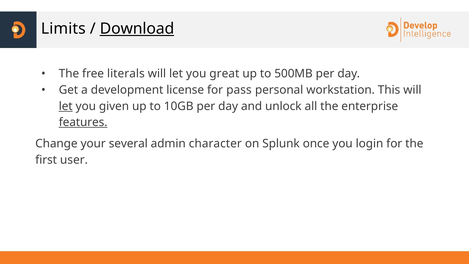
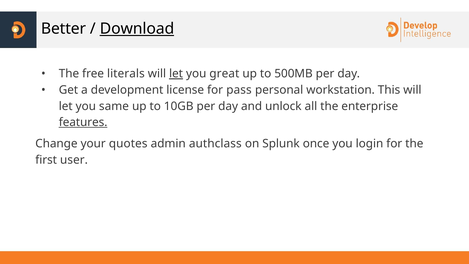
Limits: Limits -> Better
let at (176, 74) underline: none -> present
let at (66, 106) underline: present -> none
given: given -> same
several: several -> quotes
character: character -> authclass
